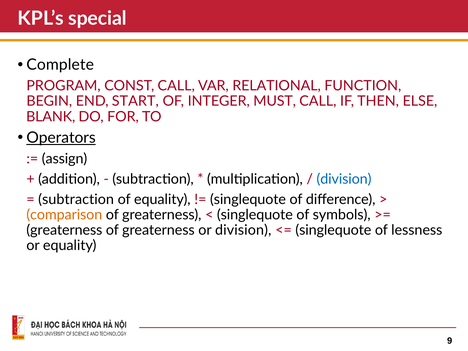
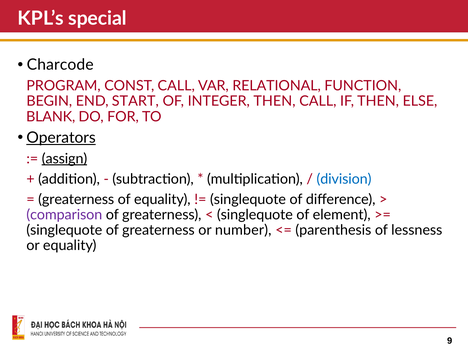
Complete: Complete -> Charcode
INTEGER MUST: MUST -> THEN
assign underline: none -> present
subtraction at (76, 199): subtraction -> greaterness
comparison colour: orange -> purple
symbols: symbols -> element
greaterness at (64, 230): greaterness -> singlequote
or division: division -> number
singlequote at (333, 230): singlequote -> parenthesis
